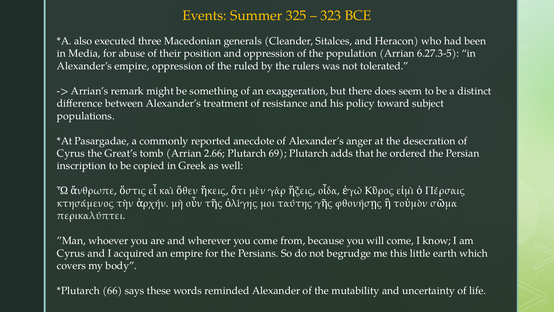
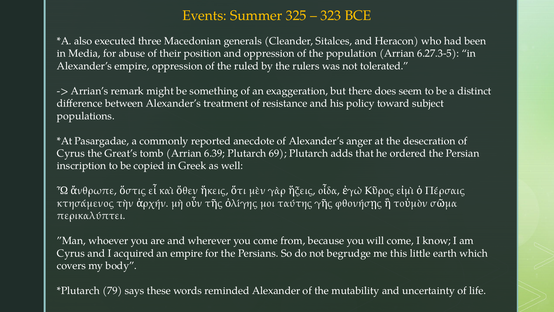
2.66: 2.66 -> 6.39
66: 66 -> 79
